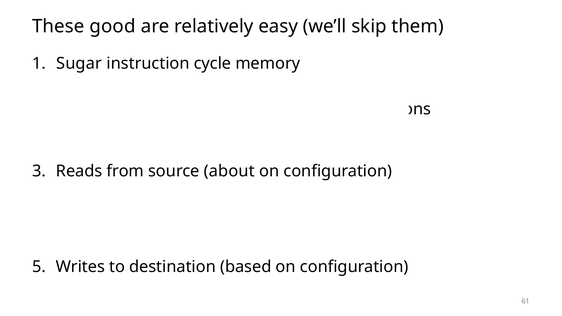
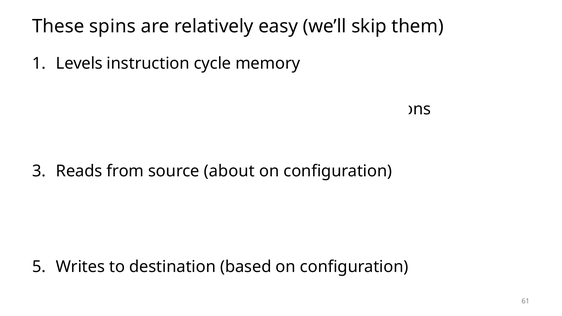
good: good -> spins
Sugar: Sugar -> Levels
